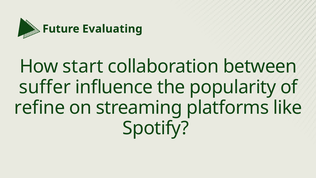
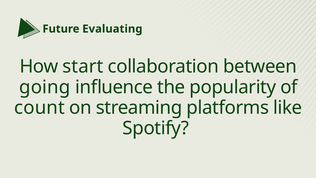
suffer: suffer -> going
refine: refine -> count
